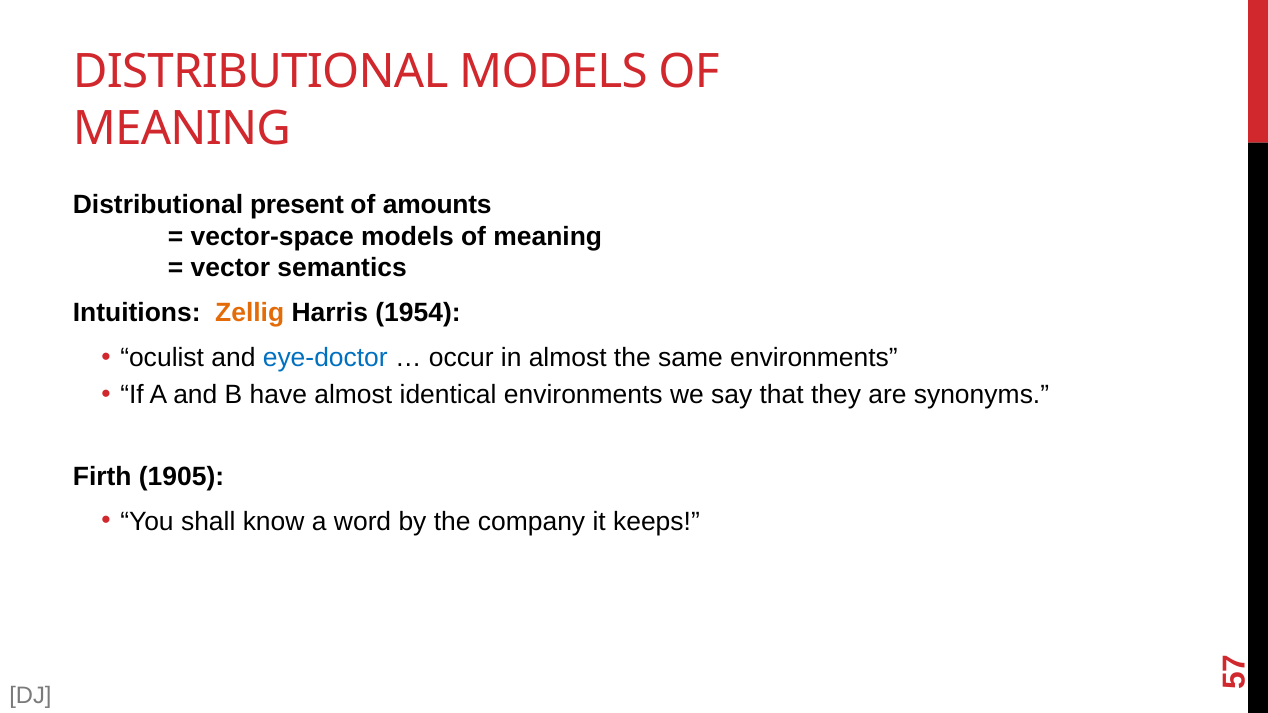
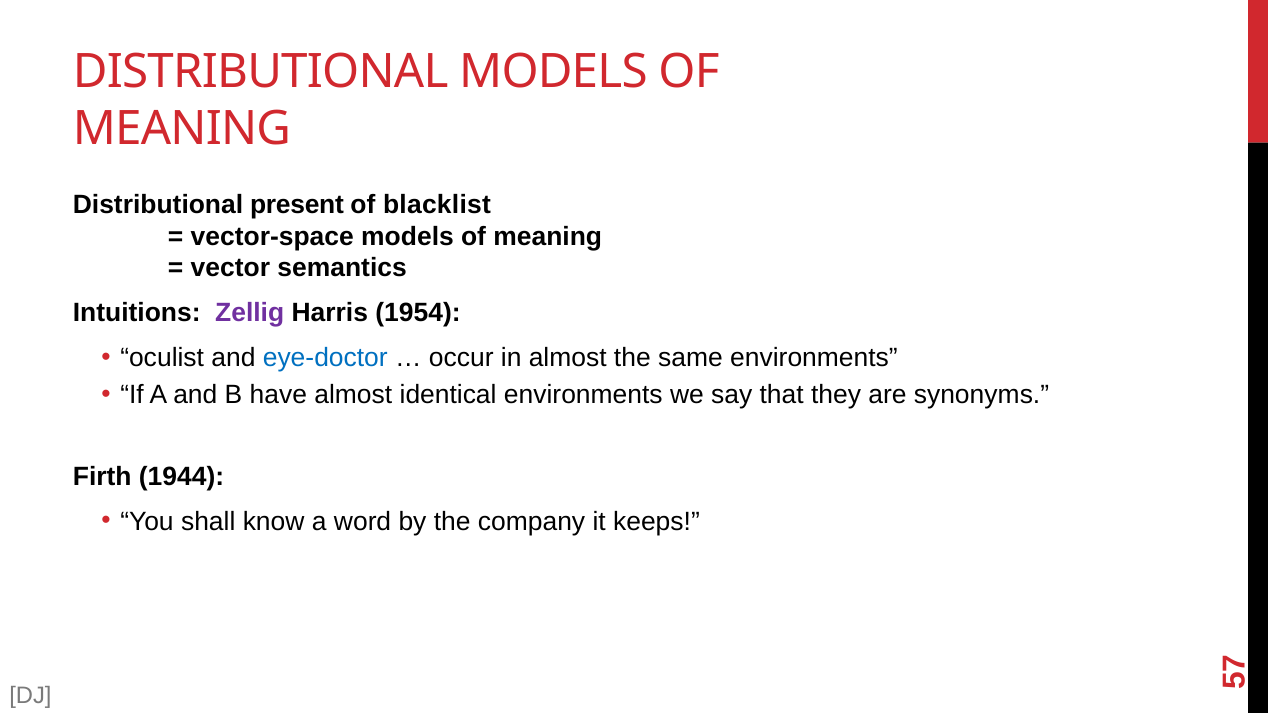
amounts: amounts -> blacklist
Zellig colour: orange -> purple
1905: 1905 -> 1944
